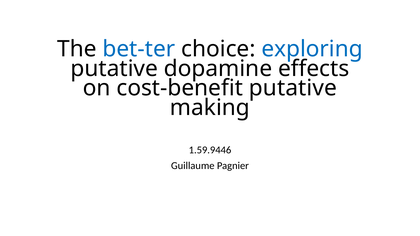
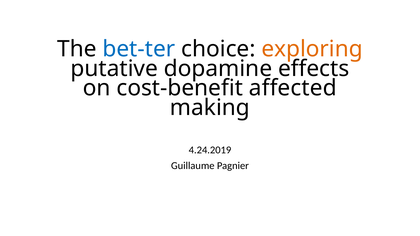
exploring colour: blue -> orange
cost-benefit putative: putative -> affected
1.59.9446: 1.59.9446 -> 4.24.2019
